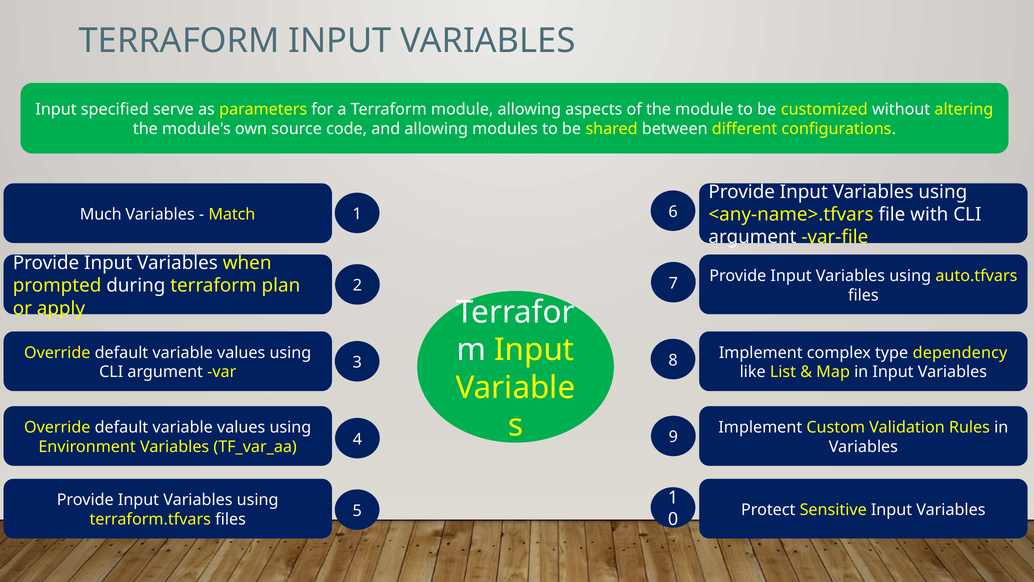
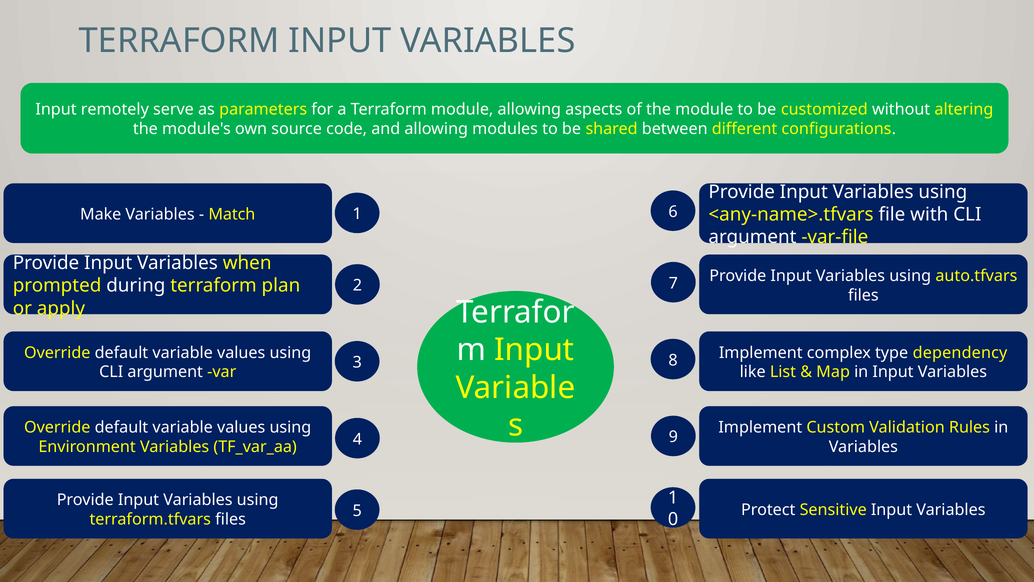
specified: specified -> remotely
Much: Much -> Make
